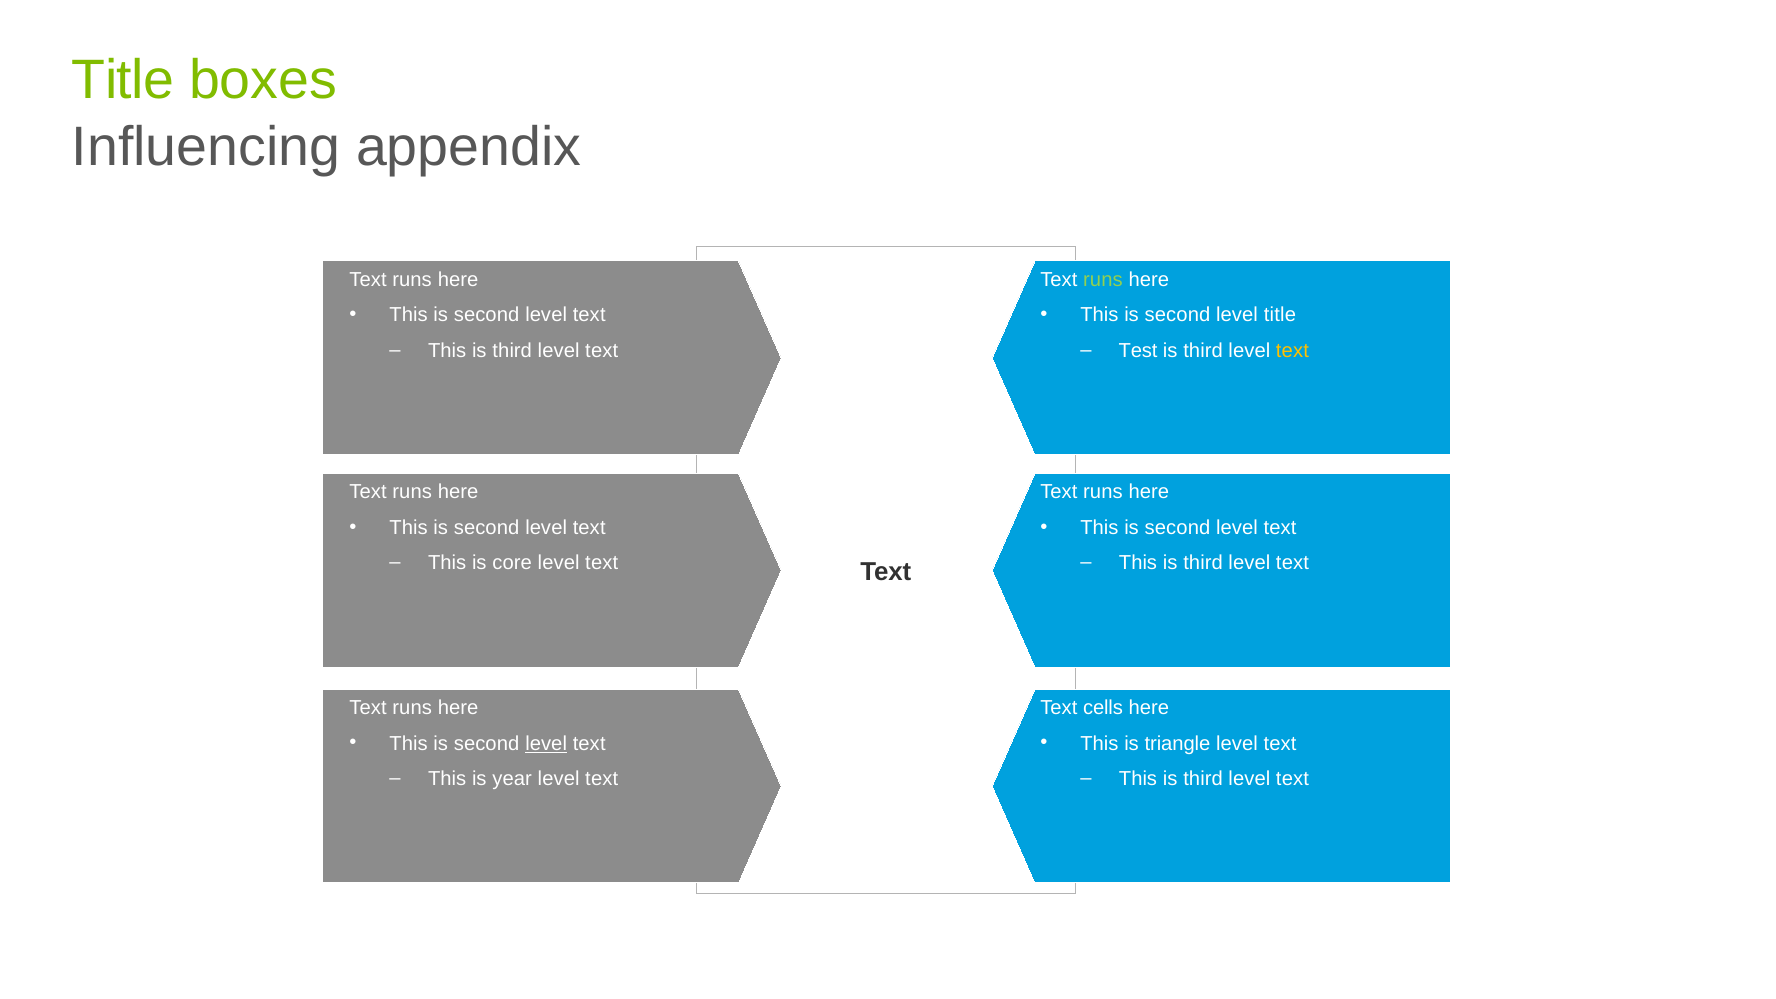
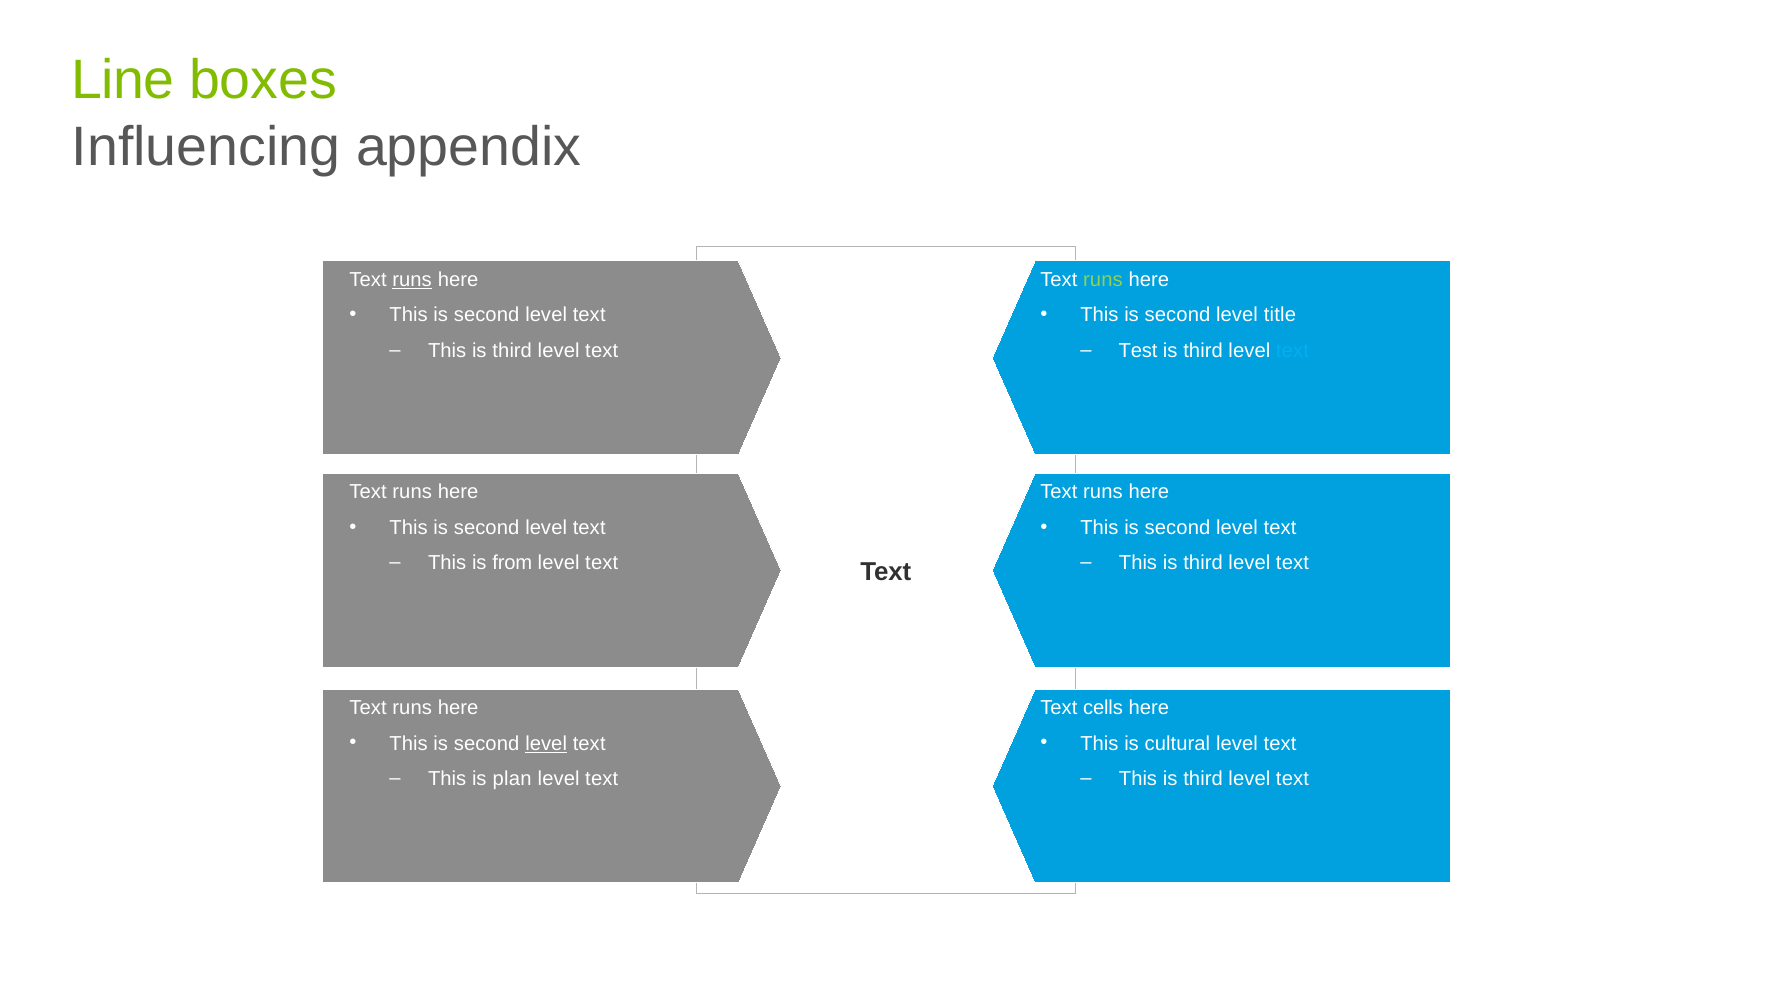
Title at (123, 80): Title -> Line
runs at (412, 280) underline: none -> present
text at (1292, 351) colour: yellow -> light blue
core: core -> from
triangle: triangle -> cultural
year: year -> plan
